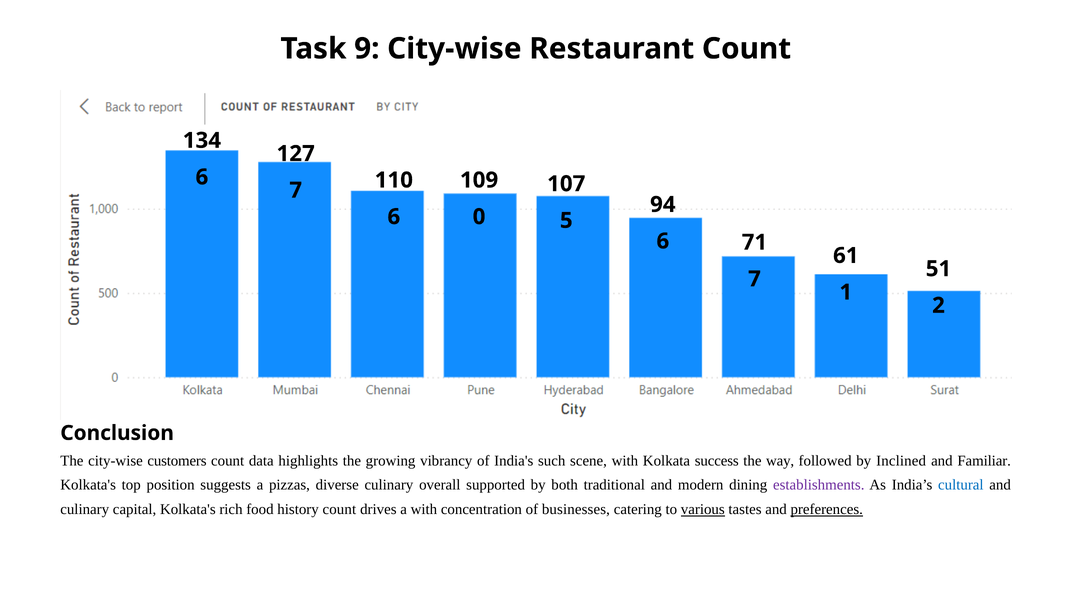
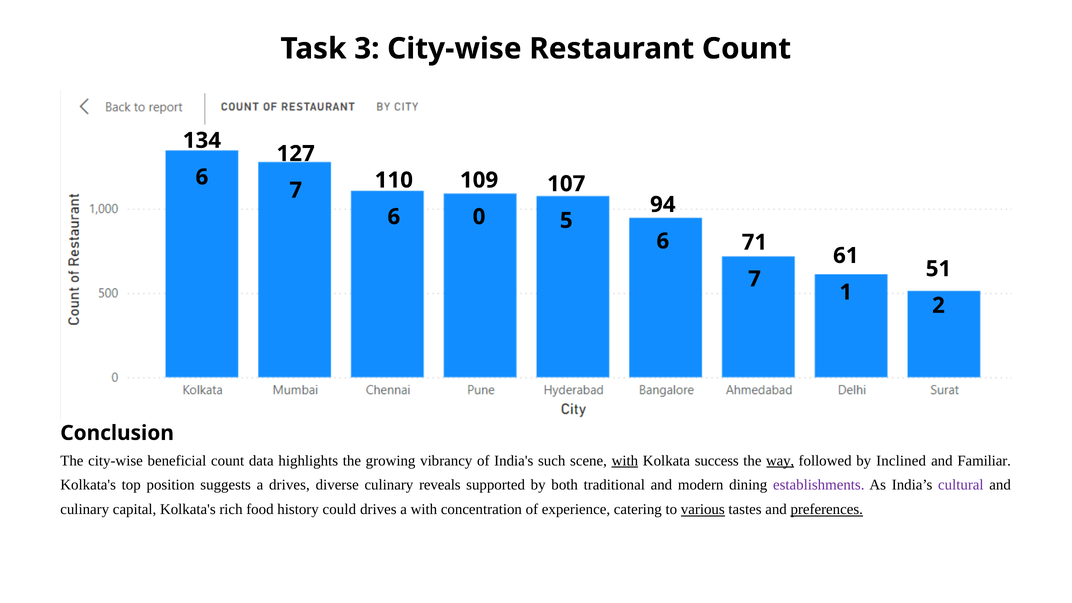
9: 9 -> 3
customers: customers -> beneficial
with at (625, 461) underline: none -> present
way underline: none -> present
a pizzas: pizzas -> drives
overall: overall -> reveals
cultural colour: blue -> purple
history count: count -> could
businesses: businesses -> experience
